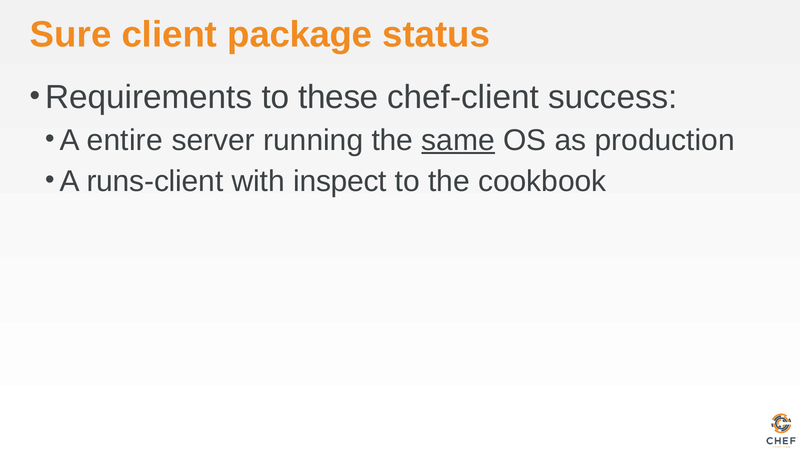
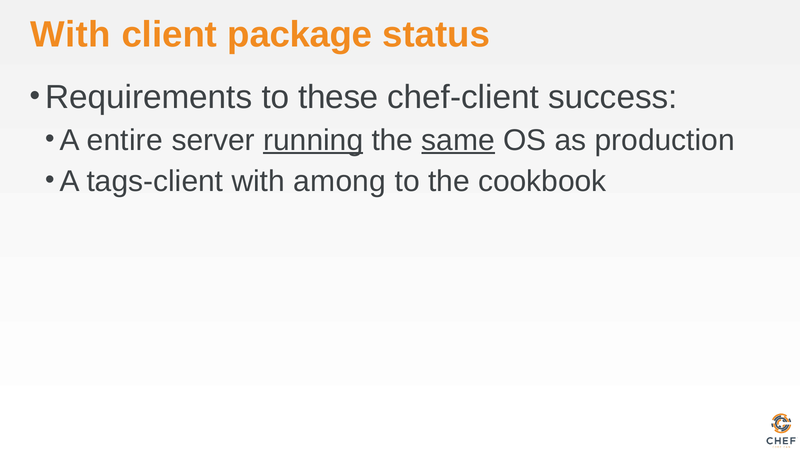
Sure at (71, 35): Sure -> With
running underline: none -> present
runs-client: runs-client -> tags-client
inspect: inspect -> among
